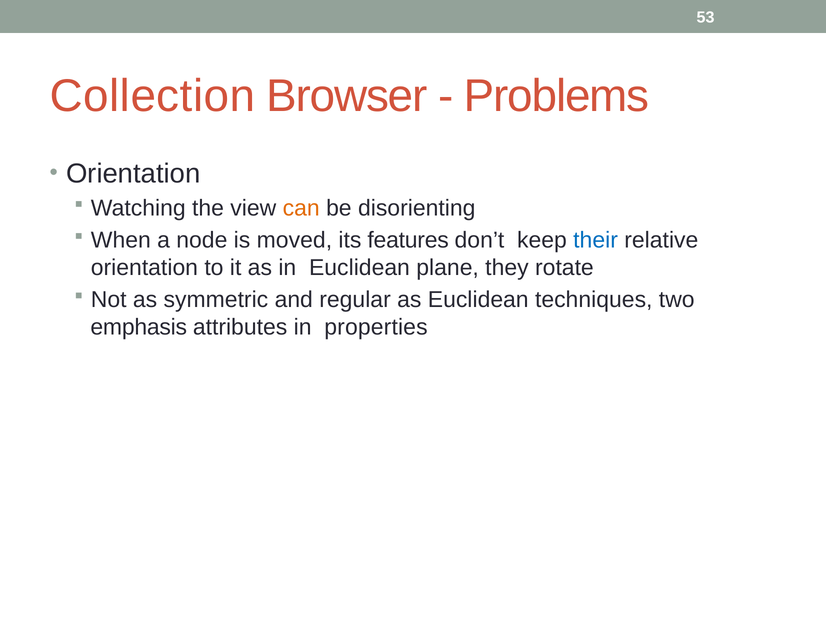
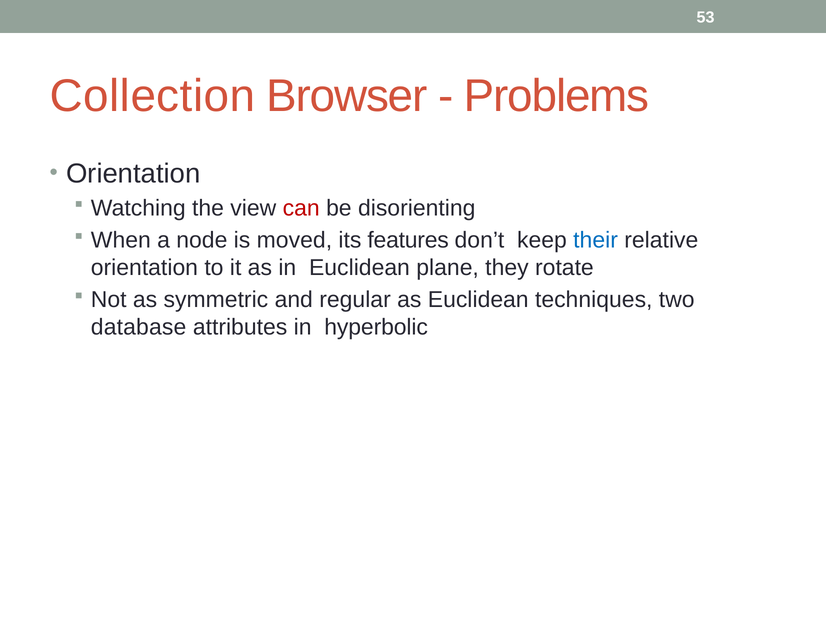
can colour: orange -> red
emphasis: emphasis -> database
properties: properties -> hyperbolic
